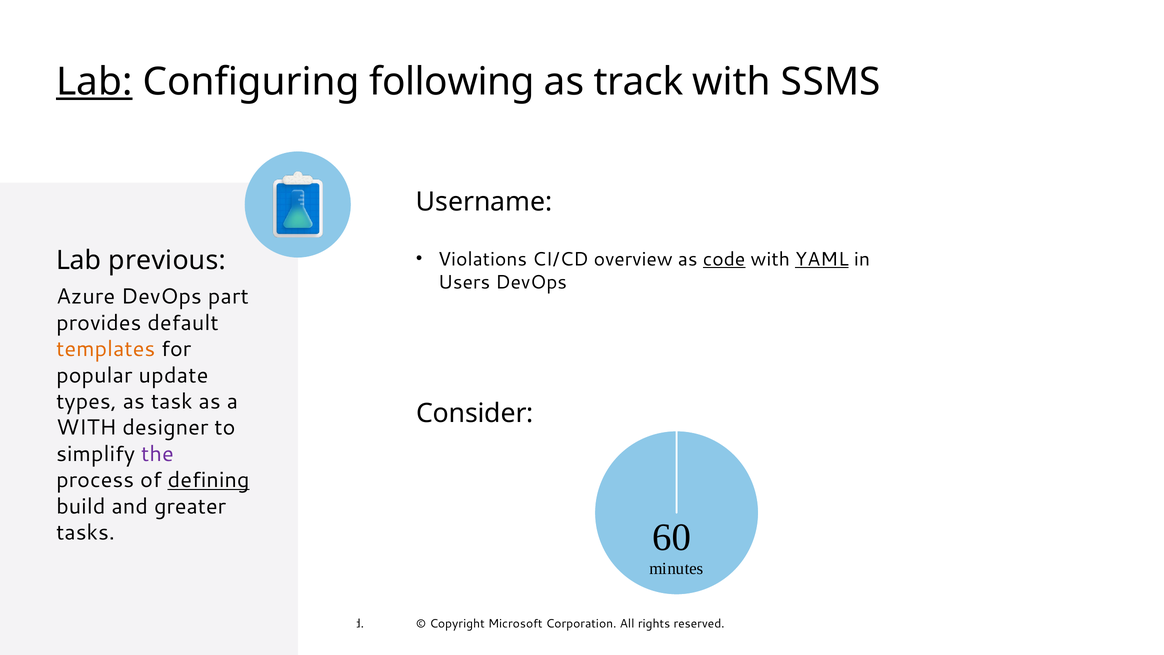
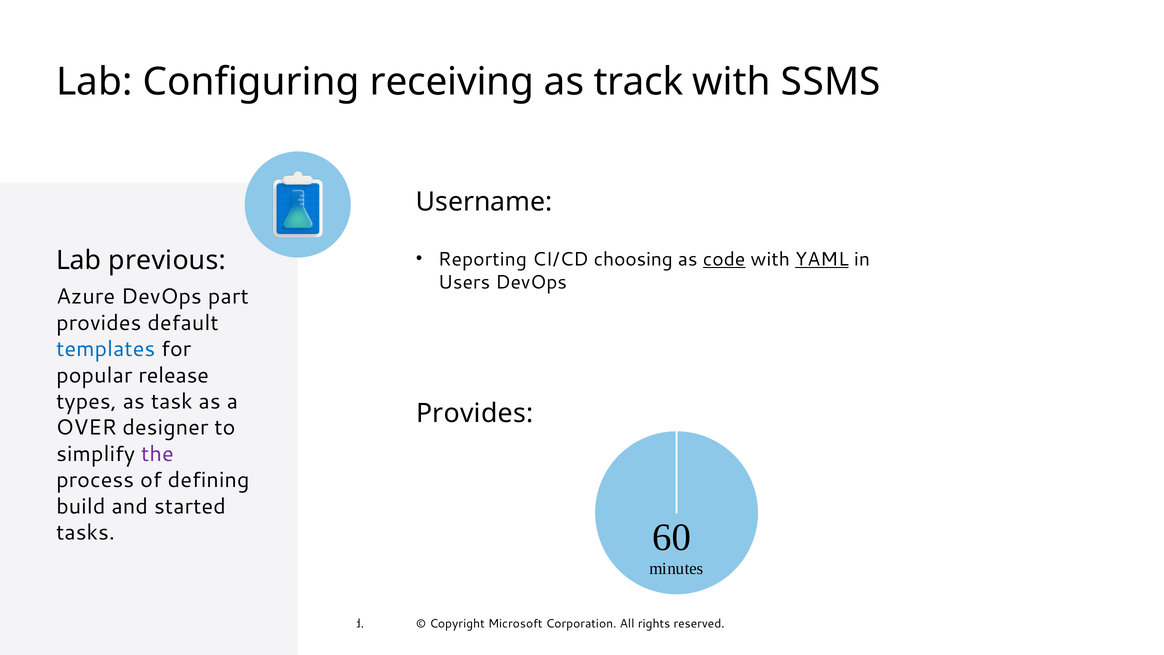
Lab at (94, 82) underline: present -> none
following: following -> receiving
Violations: Violations -> Reporting
overview: overview -> choosing
templates colour: orange -> blue
update: update -> release
Consider at (475, 413): Consider -> Provides
WITH at (86, 428): WITH -> OVER
defining underline: present -> none
greater: greater -> started
